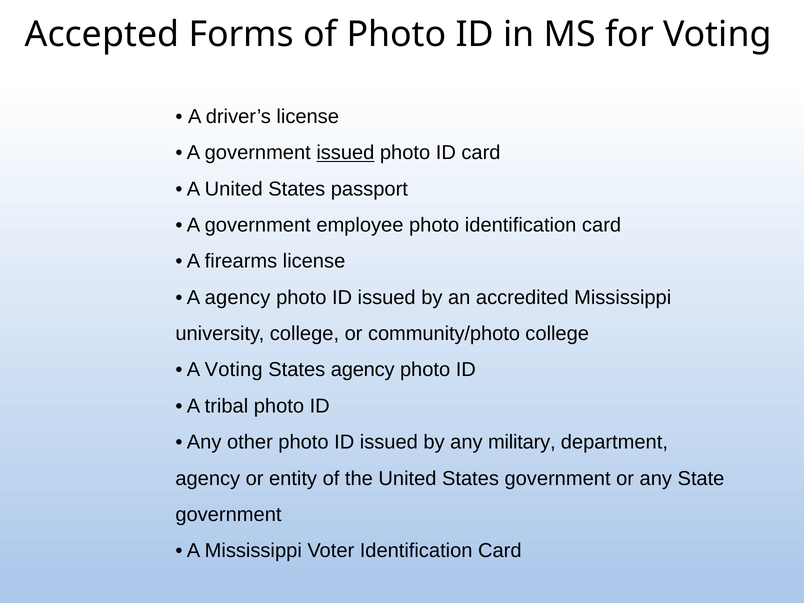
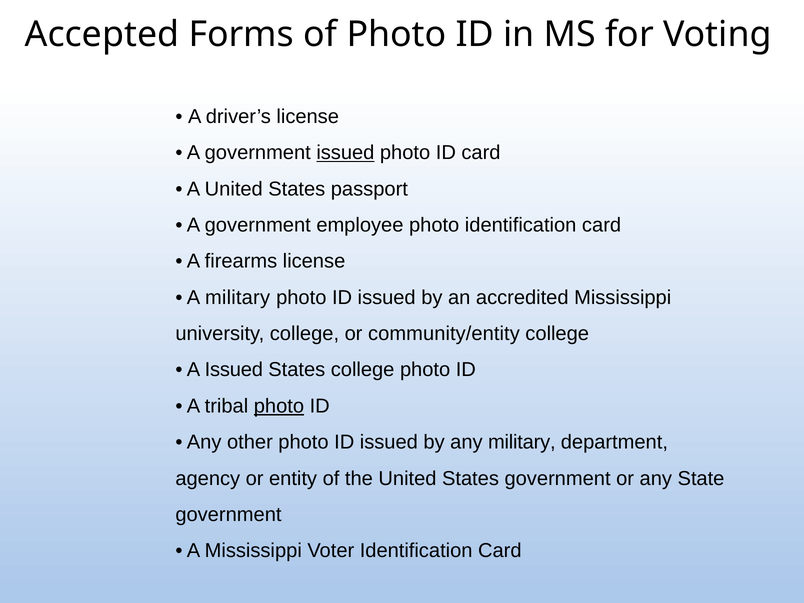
A agency: agency -> military
community/photo: community/photo -> community/entity
A Voting: Voting -> Issued
States agency: agency -> college
photo at (279, 406) underline: none -> present
